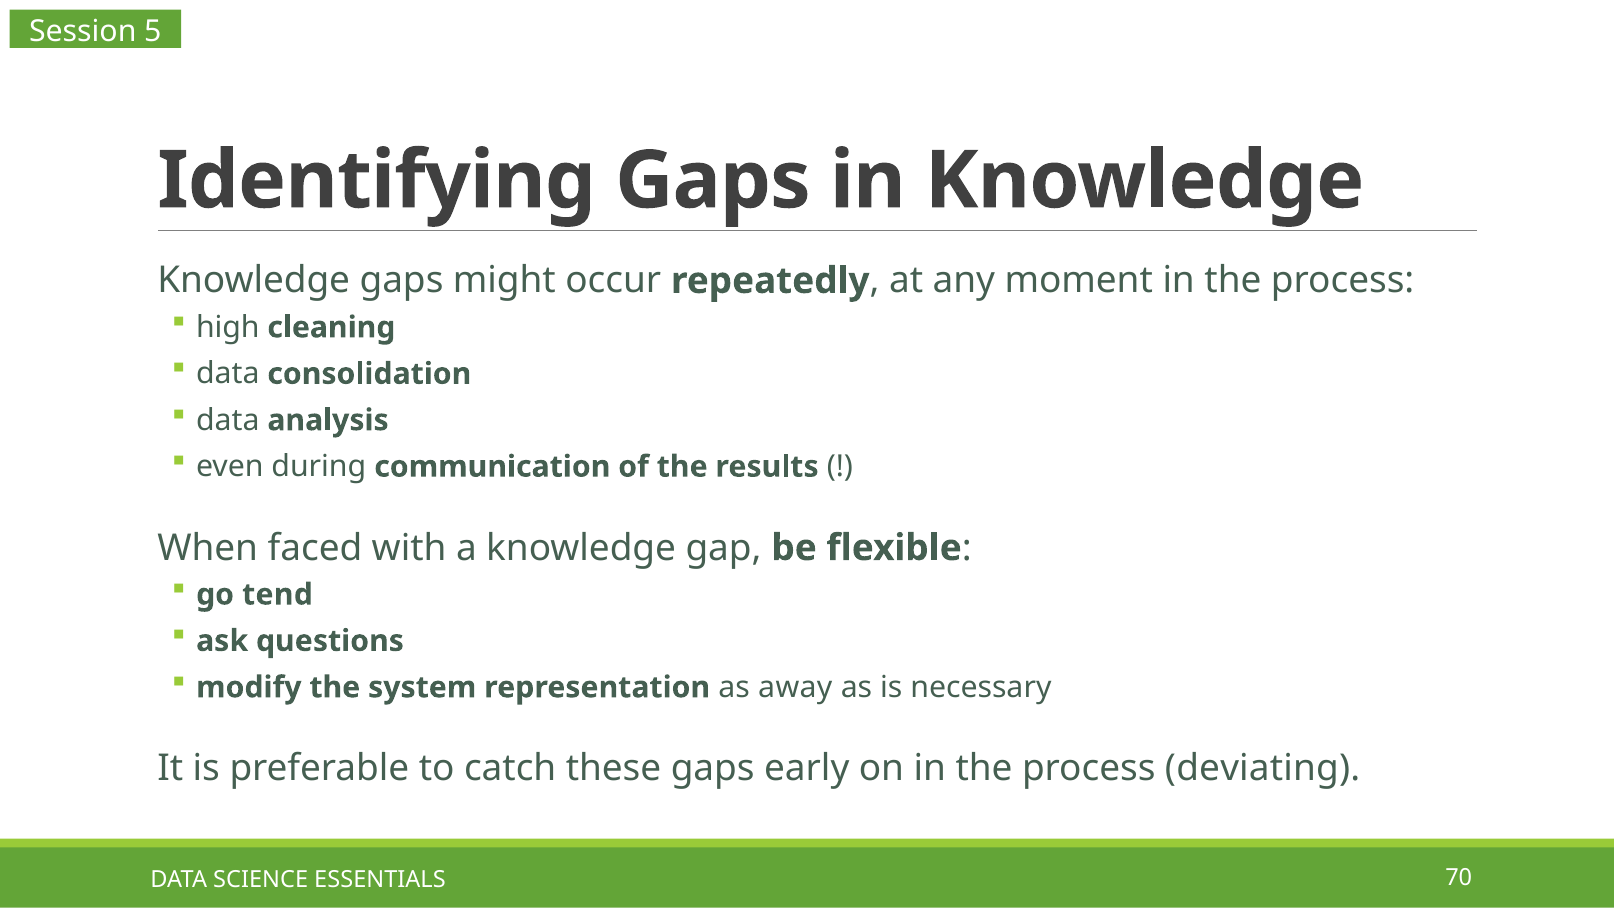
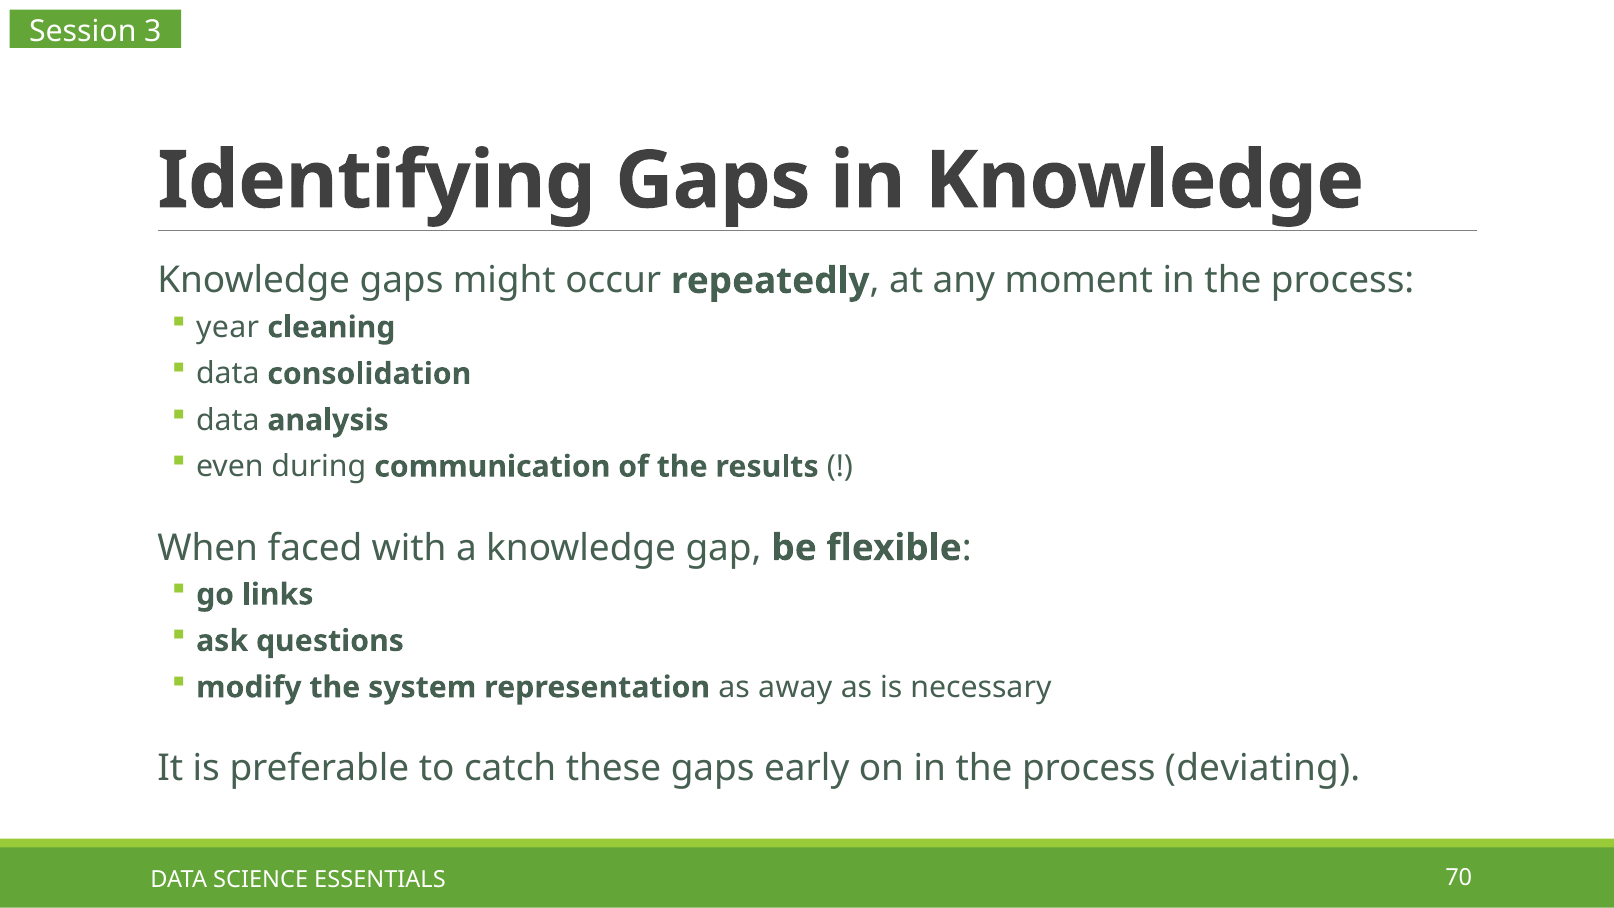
5: 5 -> 3
high: high -> year
tend: tend -> links
